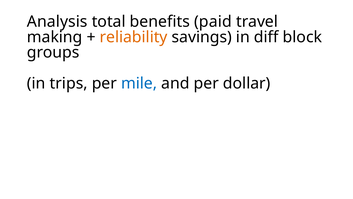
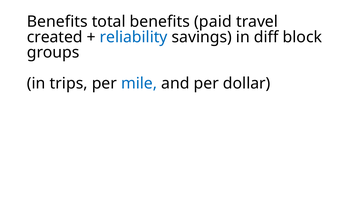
Analysis at (57, 22): Analysis -> Benefits
making: making -> created
reliability colour: orange -> blue
